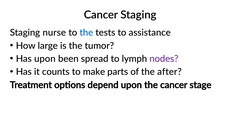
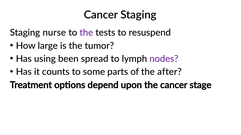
the at (86, 33) colour: blue -> purple
assistance: assistance -> resuspend
Has upon: upon -> using
make: make -> some
